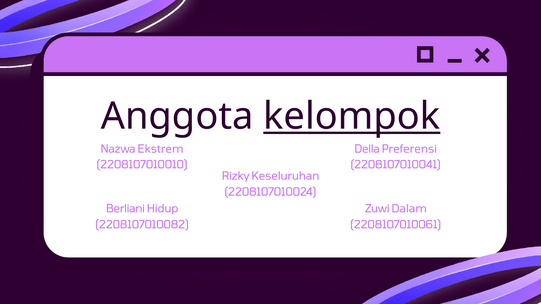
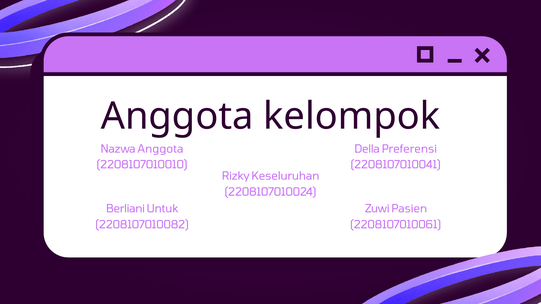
kelompok underline: present -> none
Nazwa Ekstrem: Ekstrem -> Anggota
Hidup: Hidup -> Untuk
Dalam: Dalam -> Pasien
